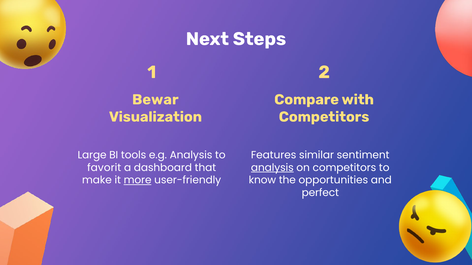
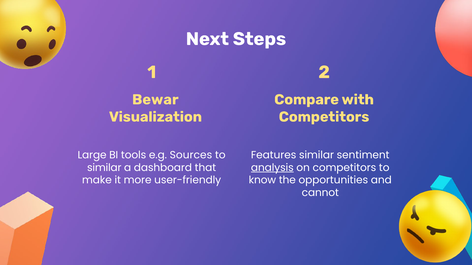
e.g Analysis: Analysis -> Sources
favorit at (104, 168): favorit -> similar
more underline: present -> none
perfect: perfect -> cannot
